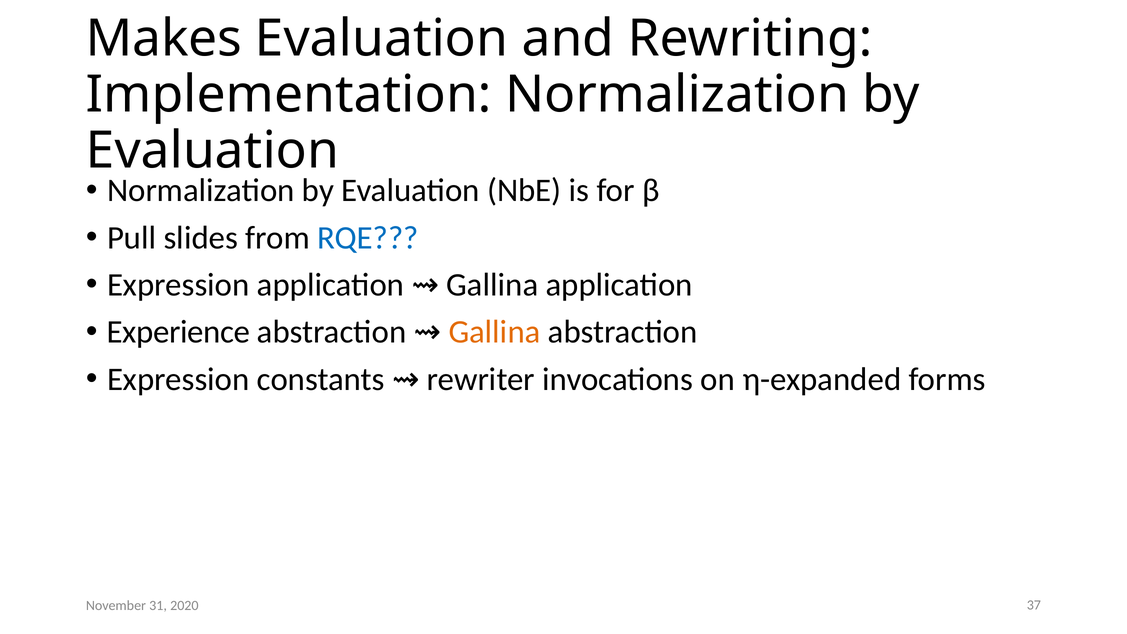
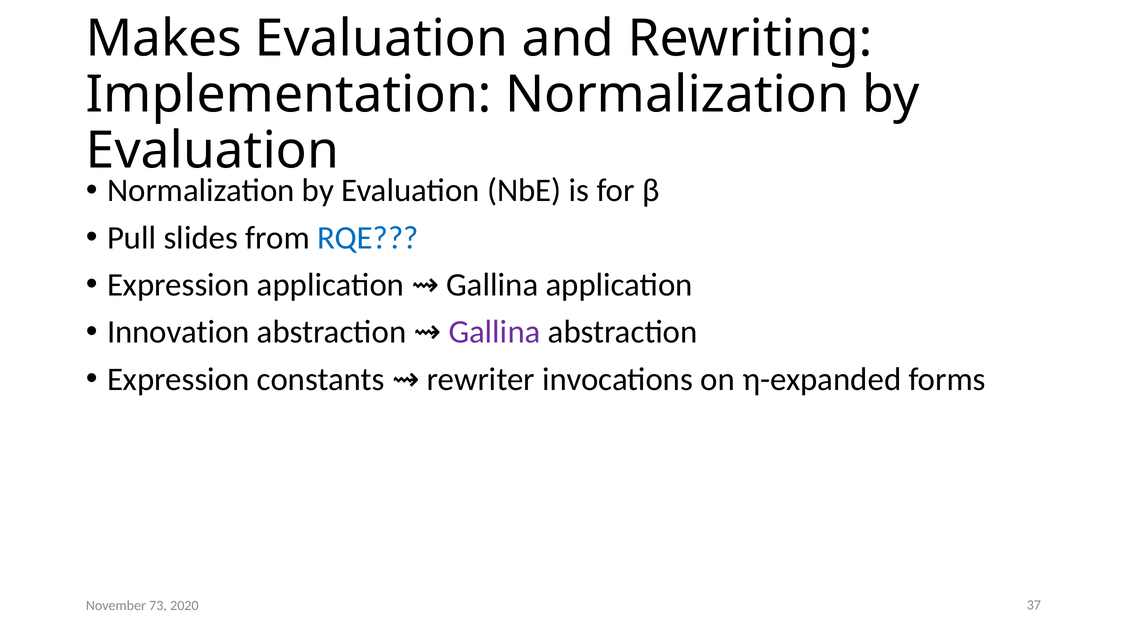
Experience: Experience -> Innovation
Gallina at (495, 332) colour: orange -> purple
31: 31 -> 73
